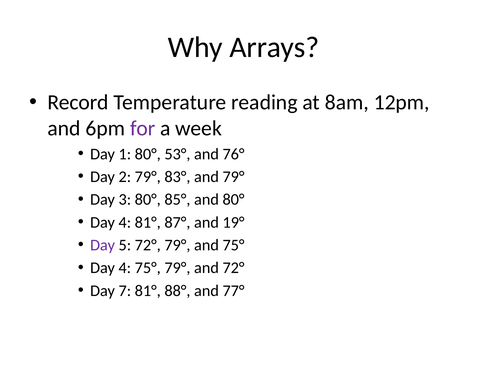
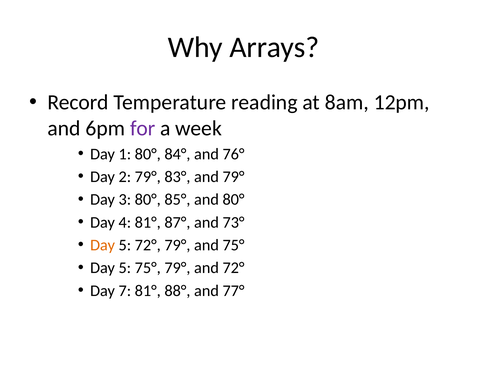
53°: 53° -> 84°
19°: 19° -> 73°
Day at (103, 245) colour: purple -> orange
4 at (125, 267): 4 -> 5
